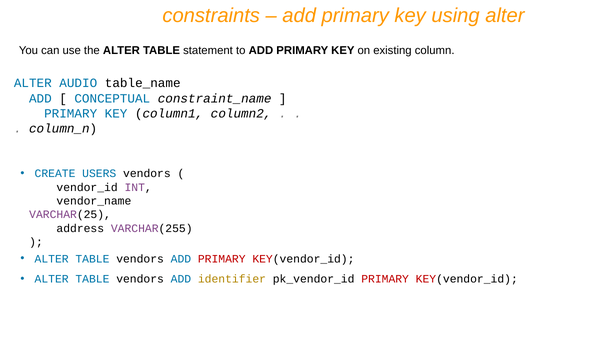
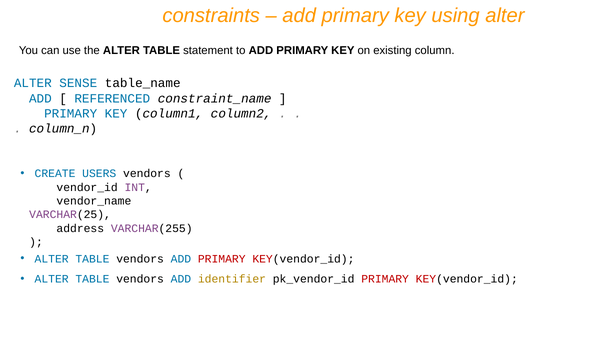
AUDIO: AUDIO -> SENSE
CONCEPTUAL: CONCEPTUAL -> REFERENCED
